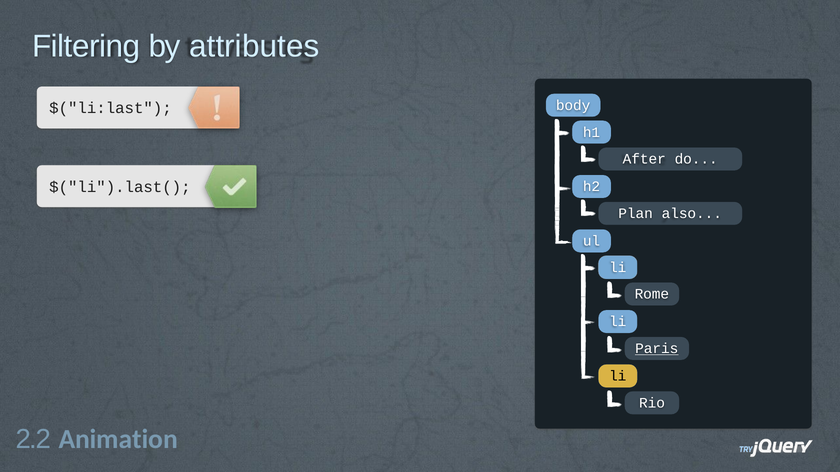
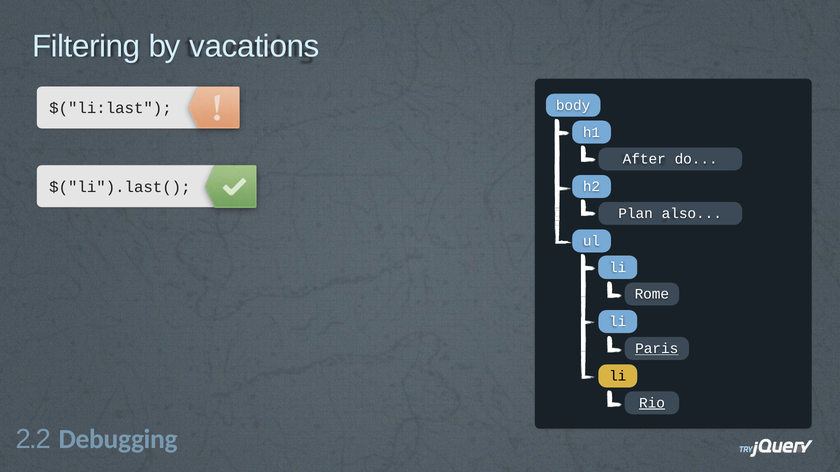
attributes: attributes -> vacations
Rio underline: none -> present
Animation: Animation -> Debugging
